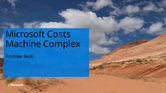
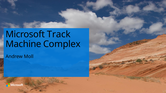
Costs: Costs -> Track
